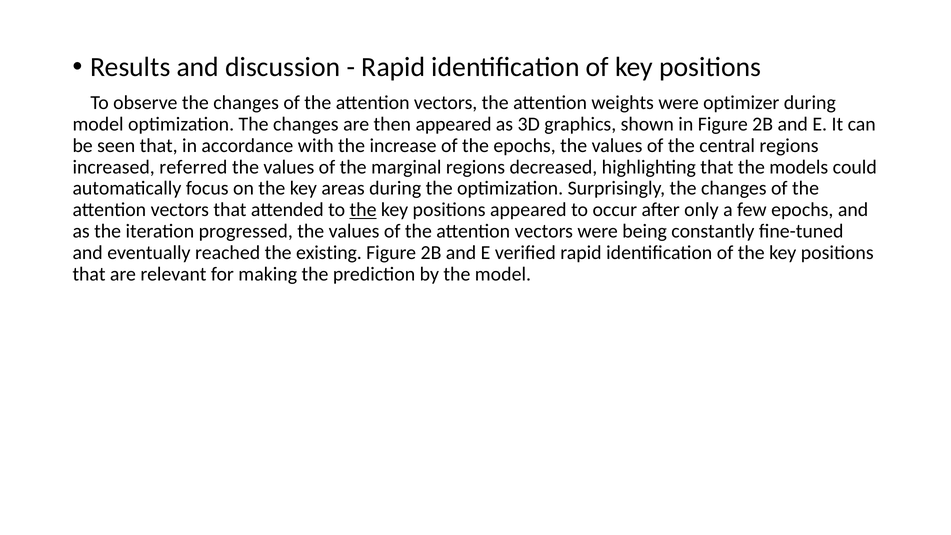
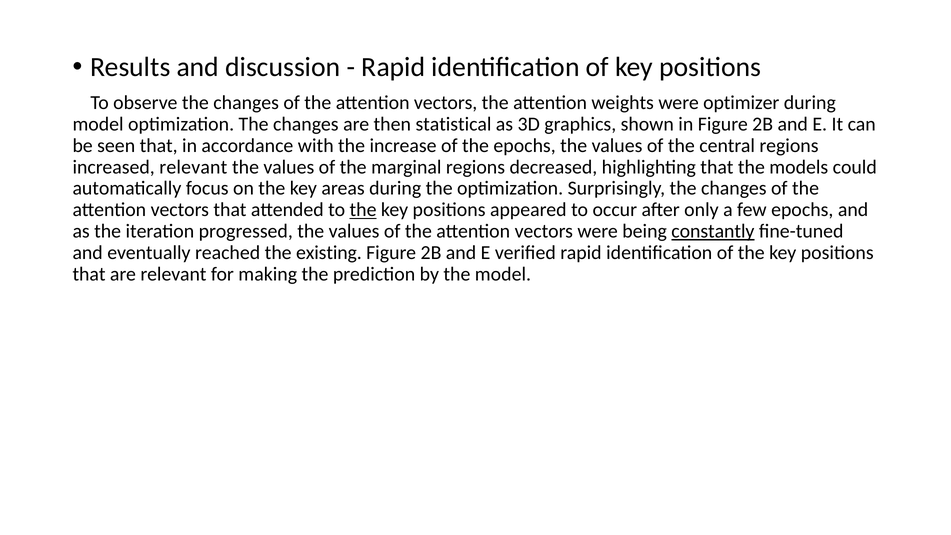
then appeared: appeared -> statistical
increased referred: referred -> relevant
constantly underline: none -> present
